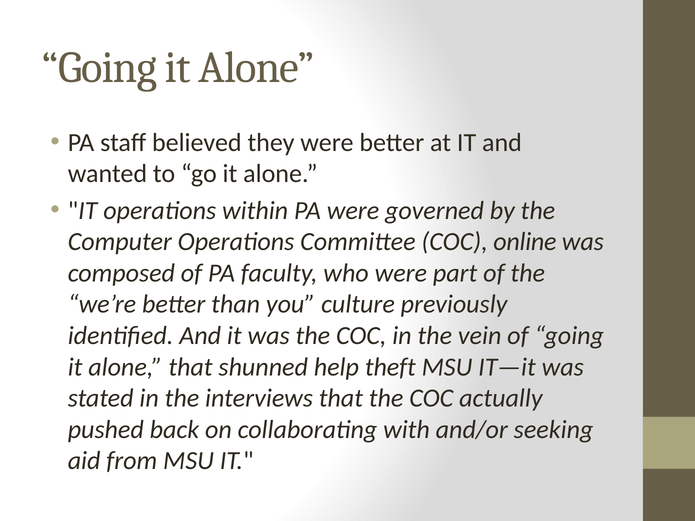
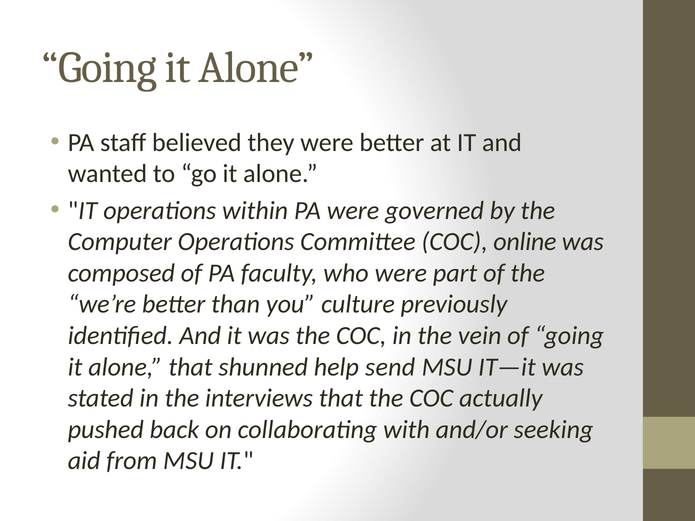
theft: theft -> send
